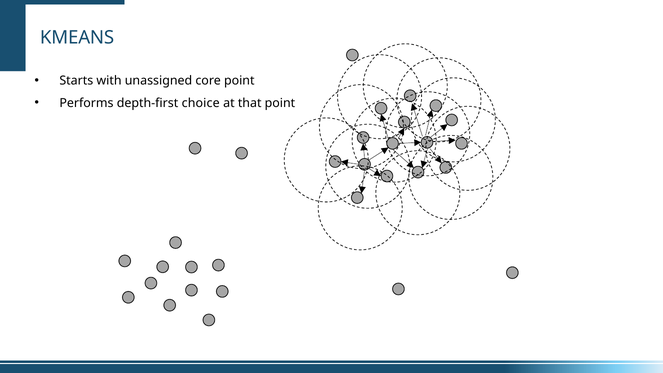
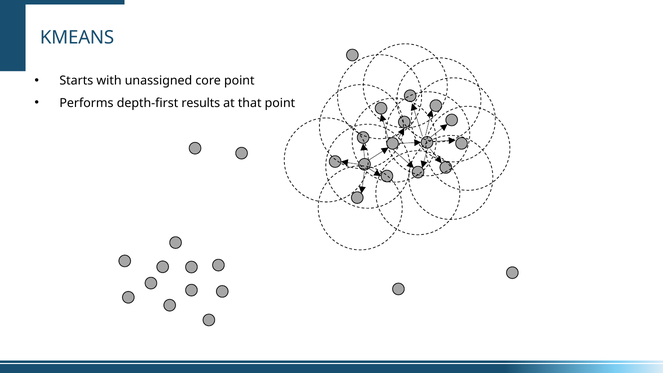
choice: choice -> results
